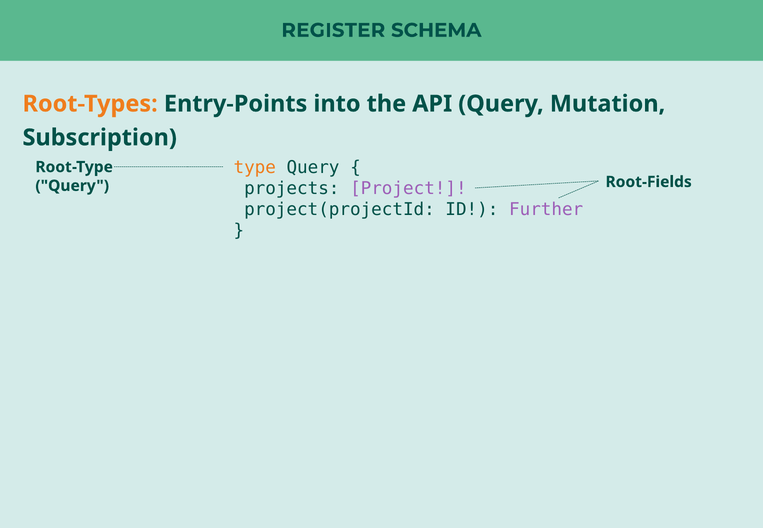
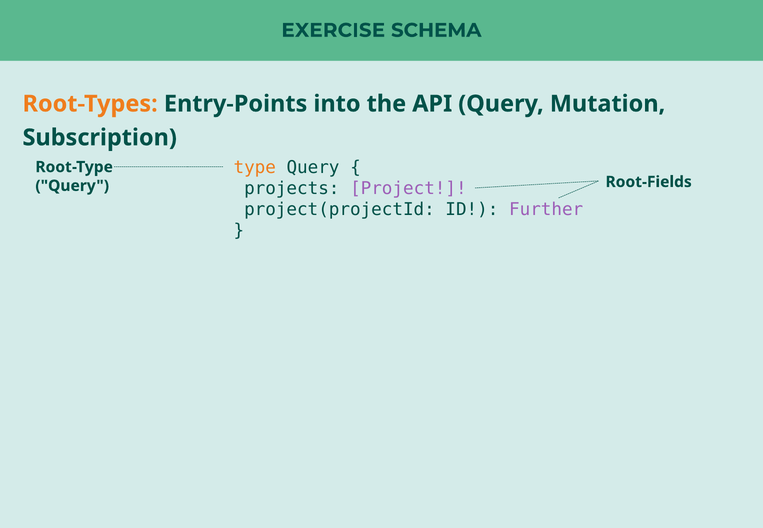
REGISTER: REGISTER -> EXERCISE
